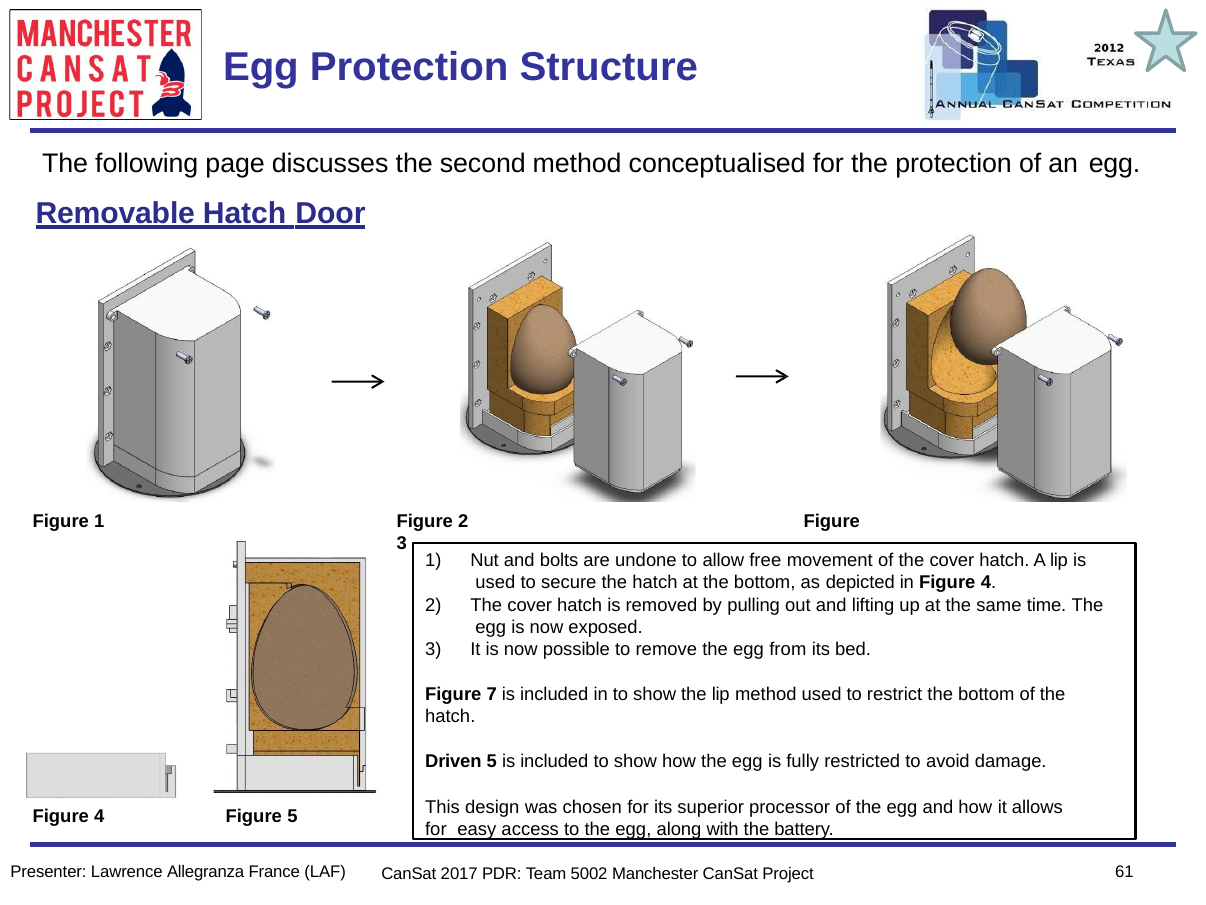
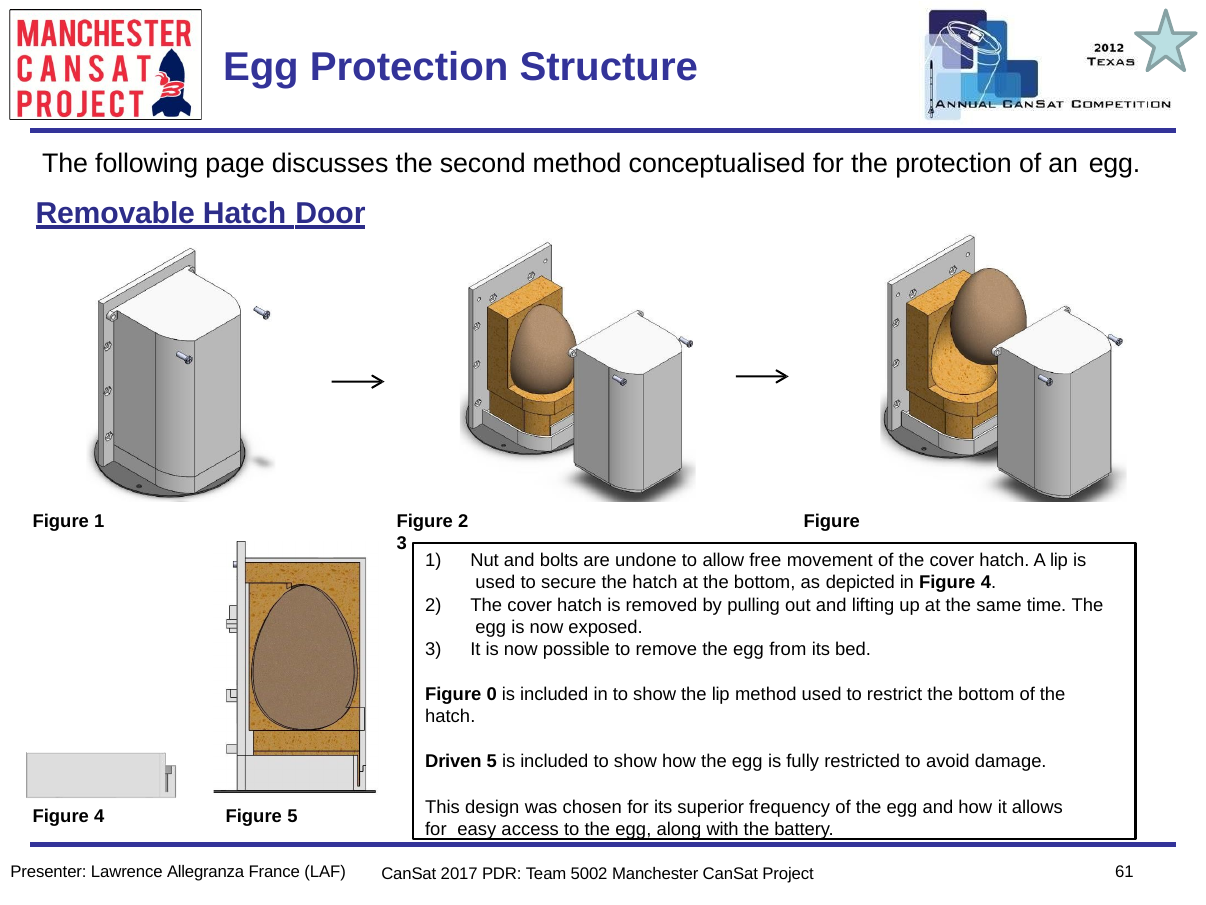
7: 7 -> 0
processor: processor -> frequency
